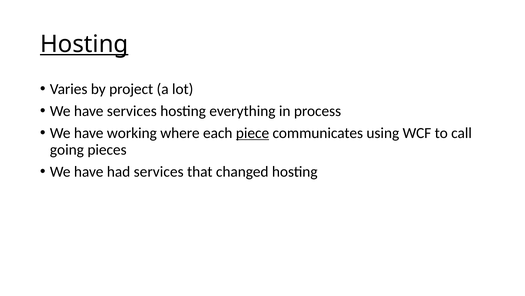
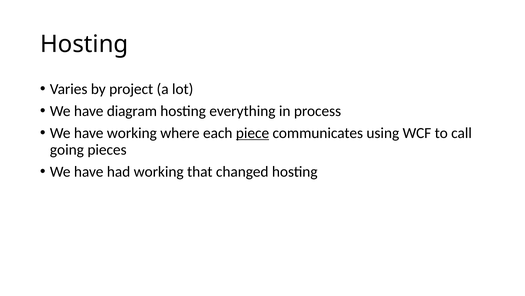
Hosting at (84, 44) underline: present -> none
have services: services -> diagram
had services: services -> working
